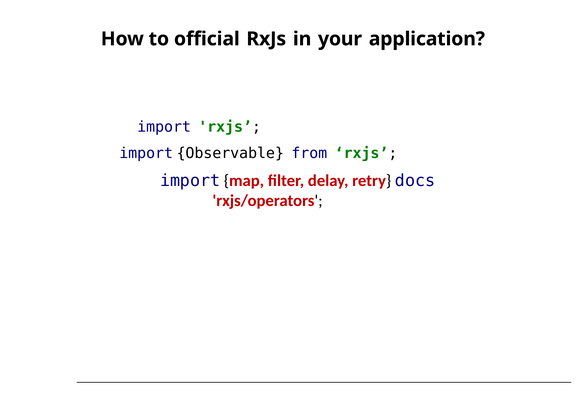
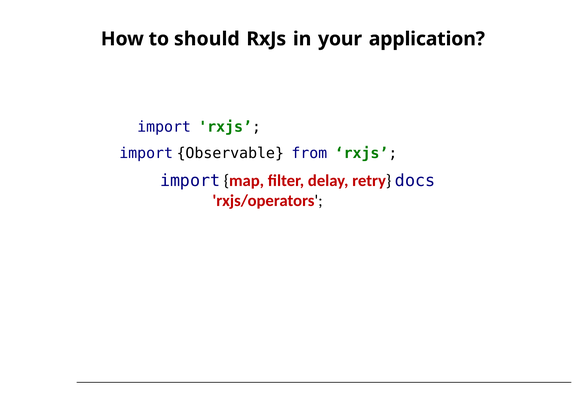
official: official -> should
